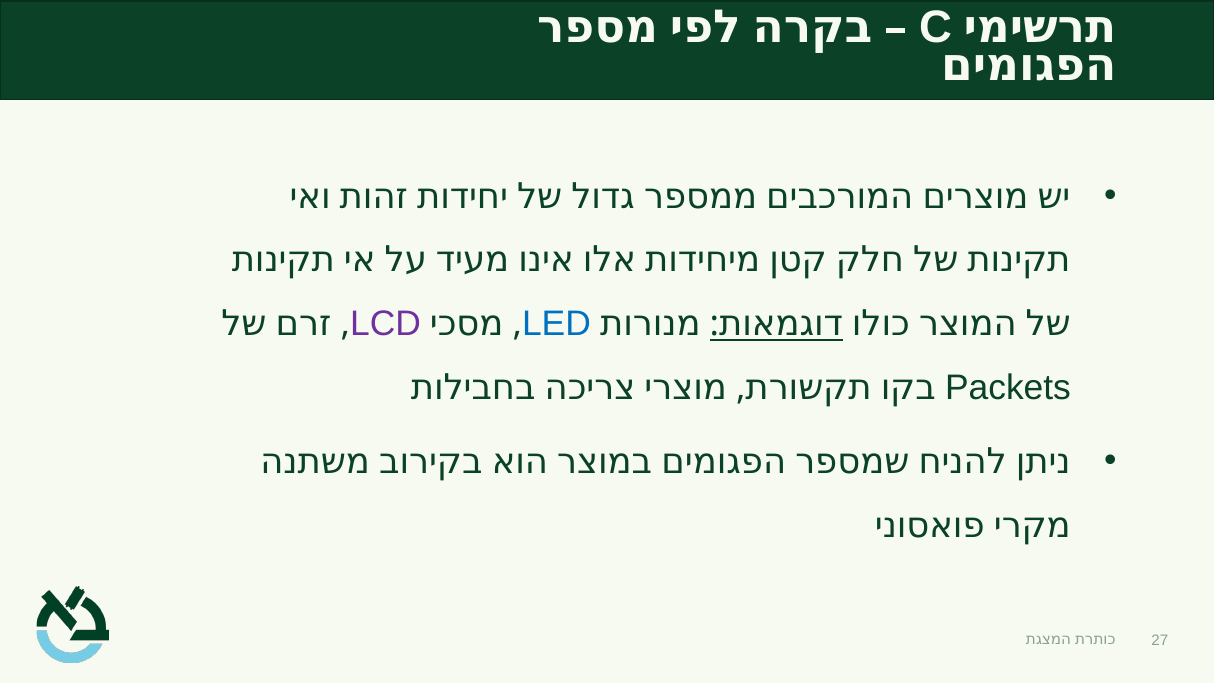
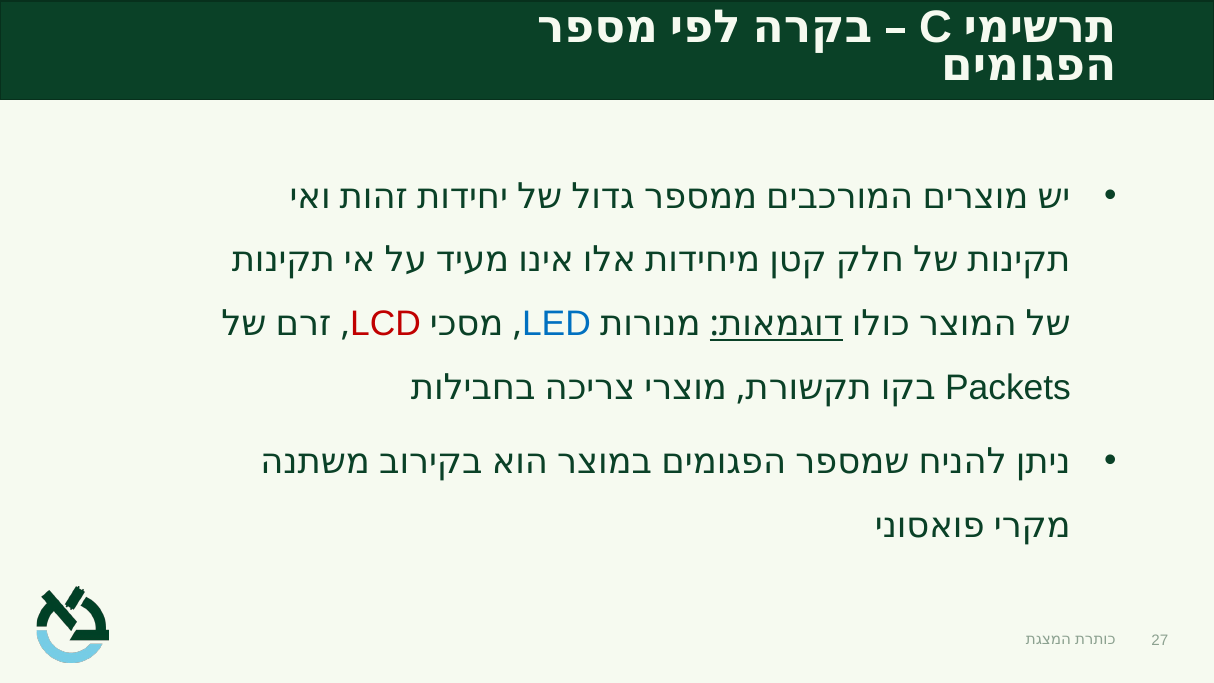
LCD colour: purple -> red
